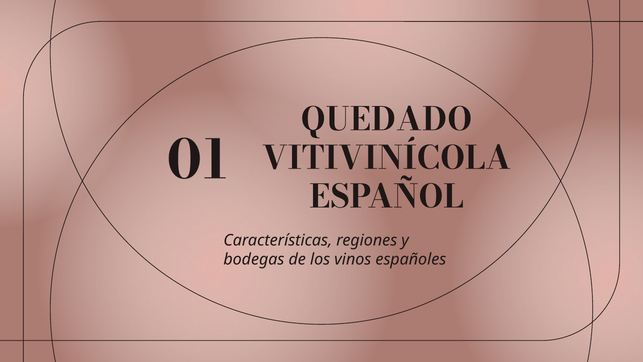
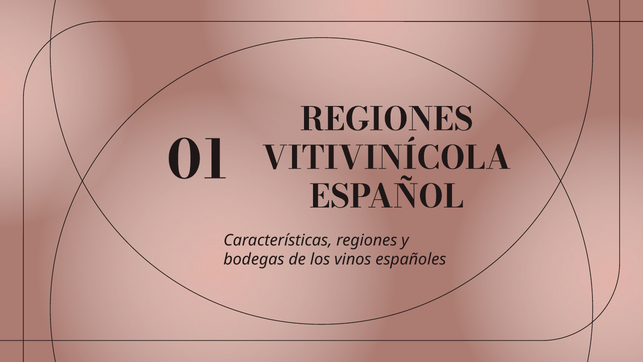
QUEDADO at (386, 120): QUEDADO -> REGIONES
